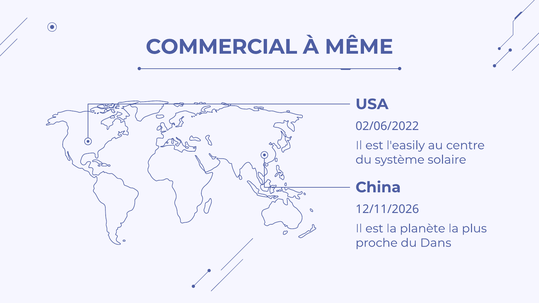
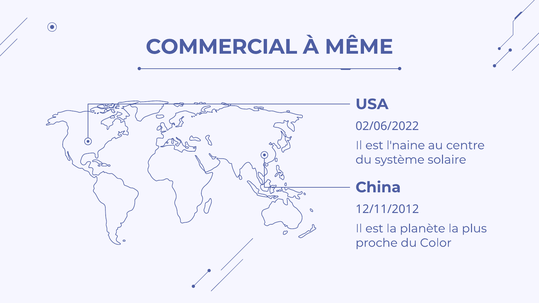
l'easily: l'easily -> l'naine
12/11/2026: 12/11/2026 -> 12/11/2012
Dans: Dans -> Color
